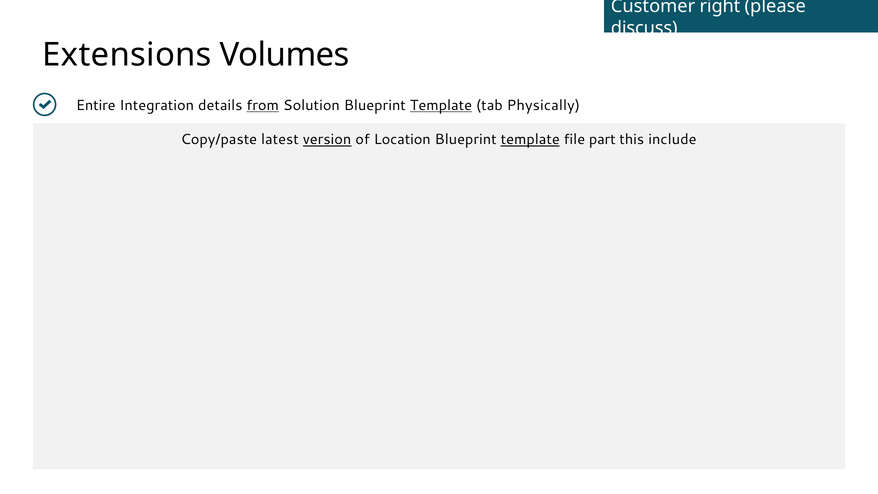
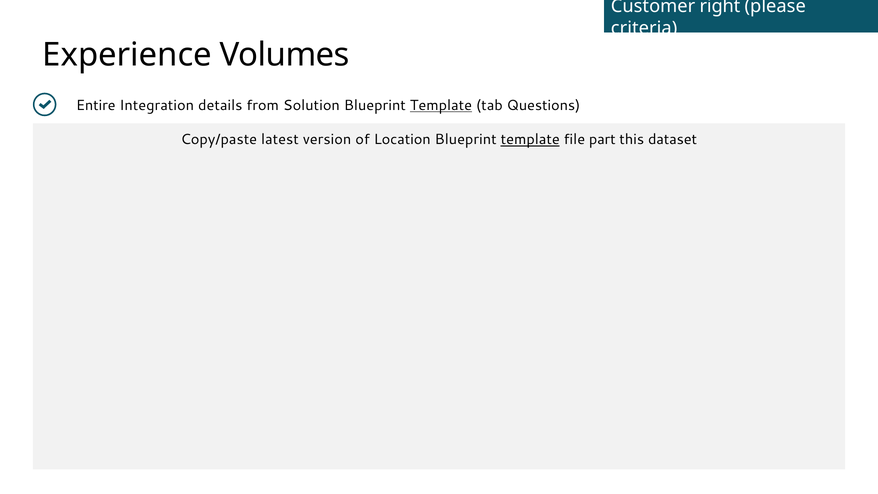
discuss: discuss -> criteria
Extensions: Extensions -> Experience
from underline: present -> none
Physically: Physically -> Questions
version underline: present -> none
include: include -> dataset
